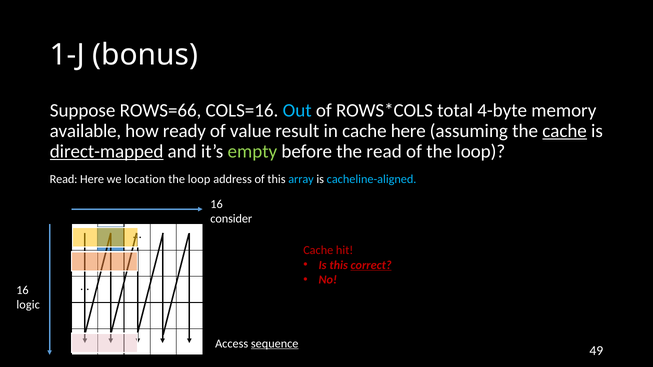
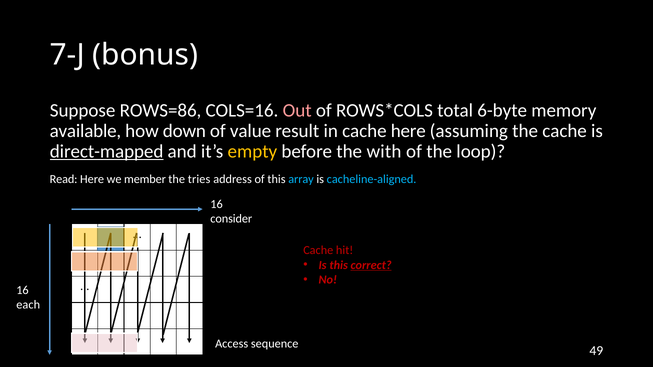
1-J: 1-J -> 7-J
ROWS=66: ROWS=66 -> ROWS=86
Out colour: light blue -> pink
4-byte: 4-byte -> 6-byte
ready: ready -> down
cache at (565, 131) underline: present -> none
empty colour: light green -> yellow
the read: read -> with
location: location -> member
loop at (199, 179): loop -> tries
logic: logic -> each
sequence underline: present -> none
